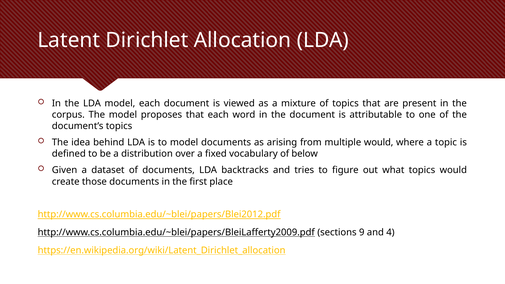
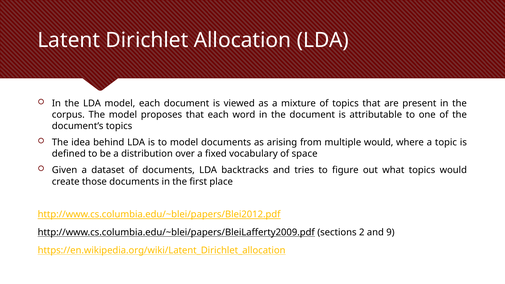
below: below -> space
9: 9 -> 2
4: 4 -> 9
